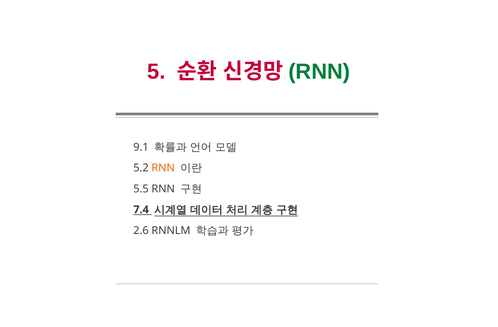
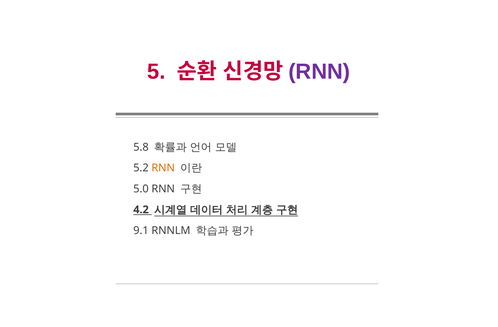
RNN at (319, 72) colour: green -> purple
9.1: 9.1 -> 5.8
5.5: 5.5 -> 5.0
7.4: 7.4 -> 4.2
2.6: 2.6 -> 9.1
